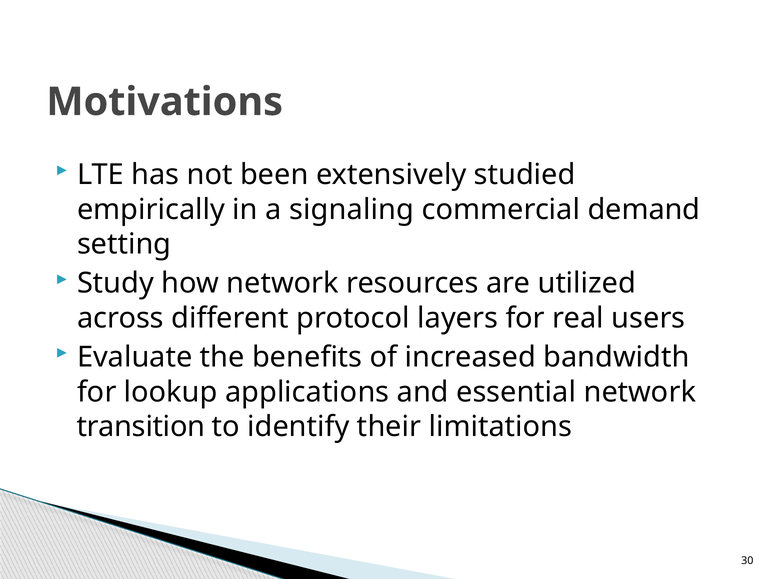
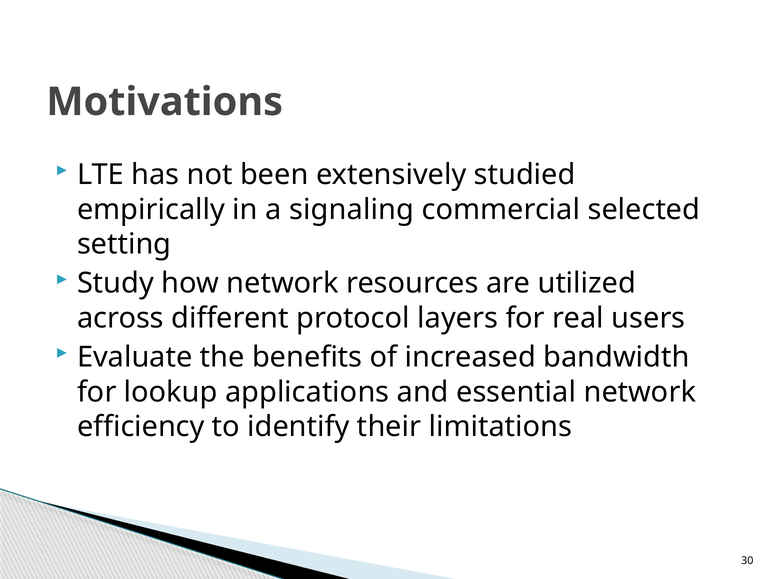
demand: demand -> selected
transition: transition -> efficiency
